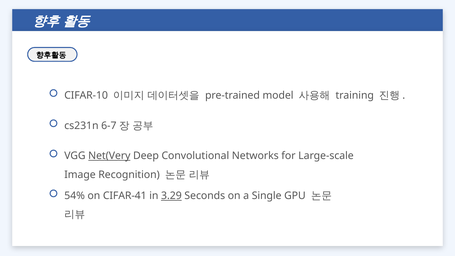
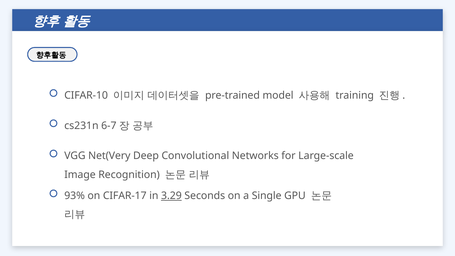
Net(Very underline: present -> none
54%: 54% -> 93%
CIFAR-41: CIFAR-41 -> CIFAR-17
